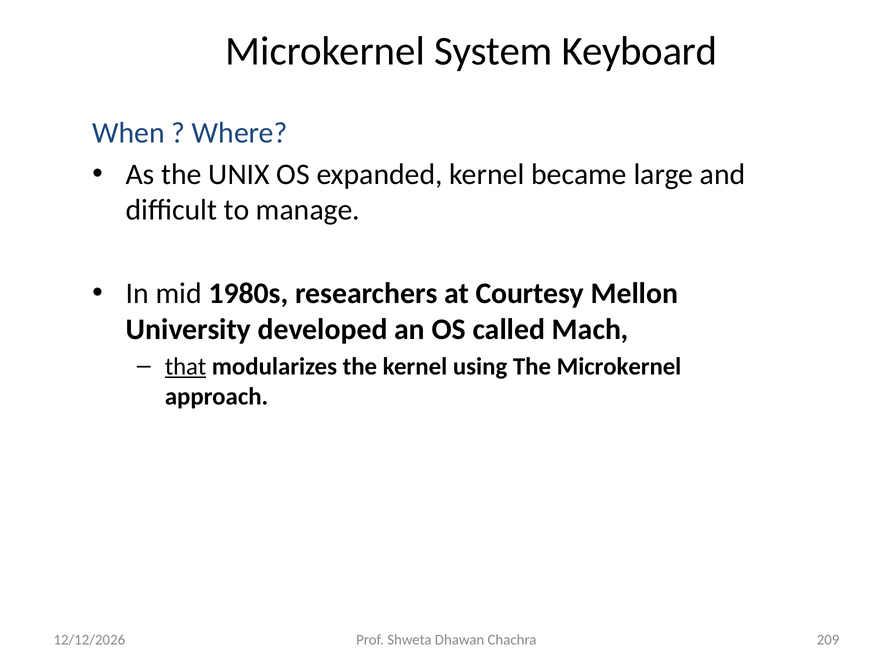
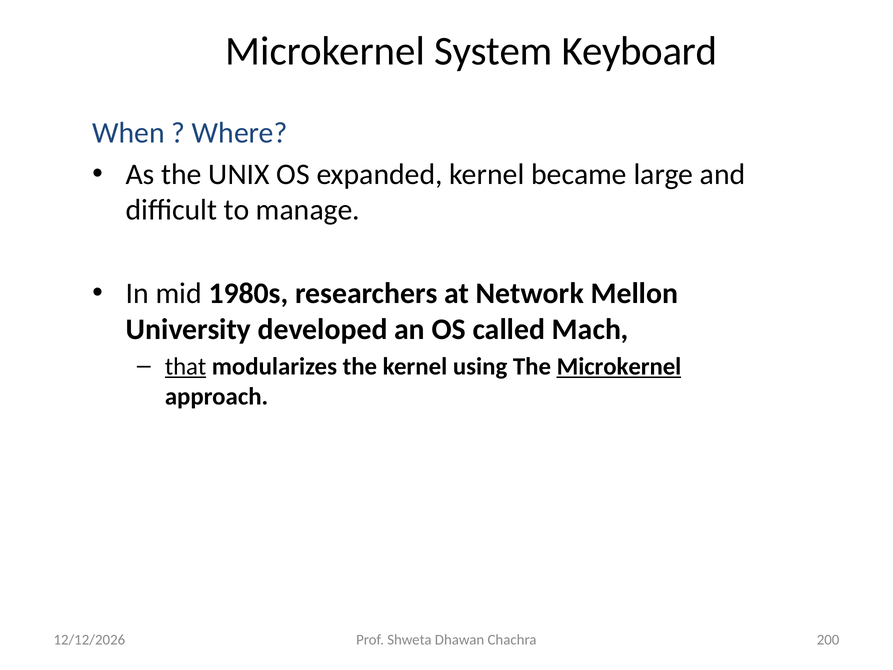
Courtesy: Courtesy -> Network
Microkernel at (619, 366) underline: none -> present
209: 209 -> 200
